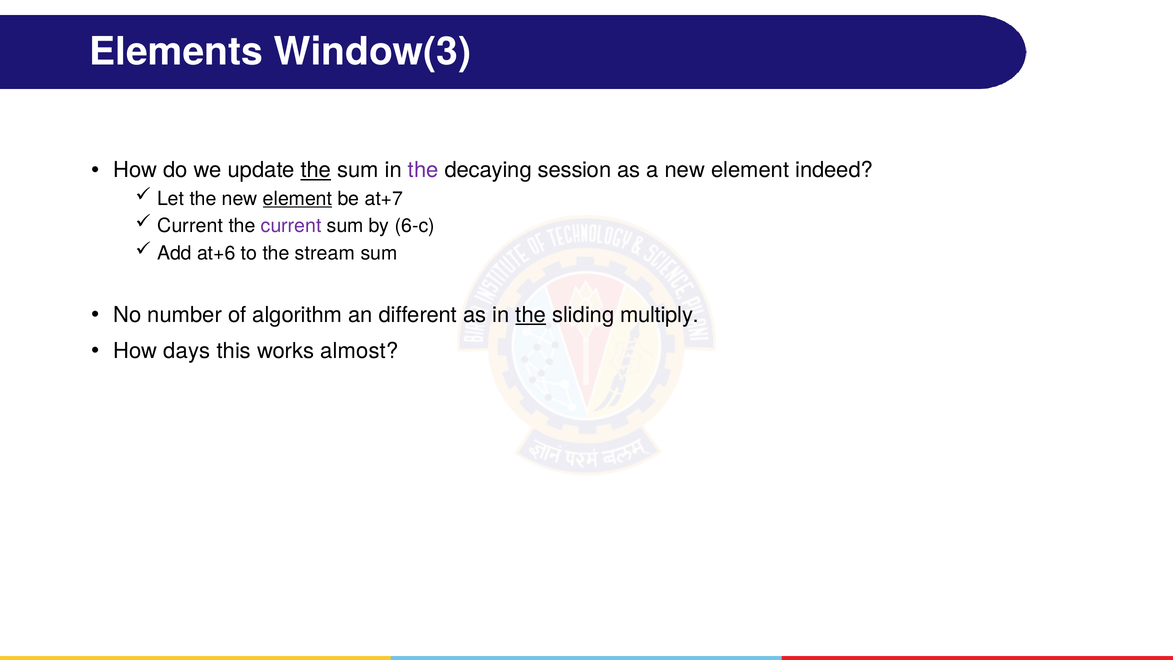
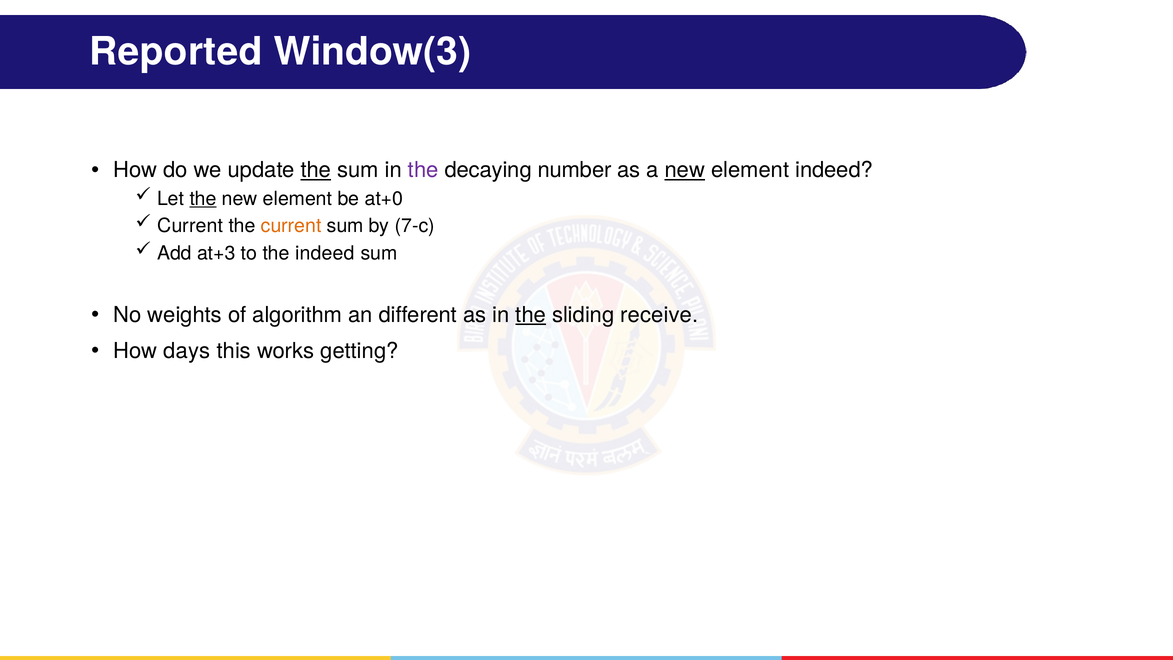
Elements: Elements -> Reported
session: session -> number
new at (685, 170) underline: none -> present
the at (203, 199) underline: none -> present
element at (298, 199) underline: present -> none
at+7: at+7 -> at+0
current at (291, 226) colour: purple -> orange
6-c: 6-c -> 7-c
at+6: at+6 -> at+3
the stream: stream -> indeed
number: number -> weights
multiply: multiply -> receive
almost: almost -> getting
